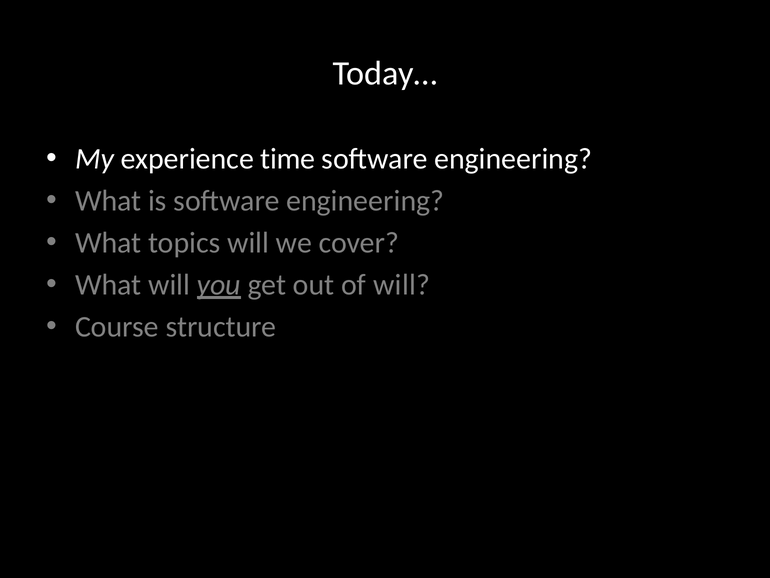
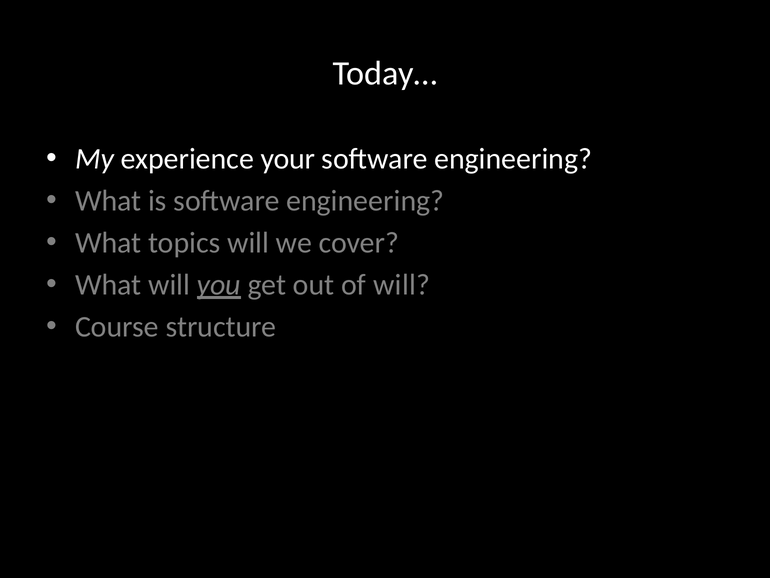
time: time -> your
